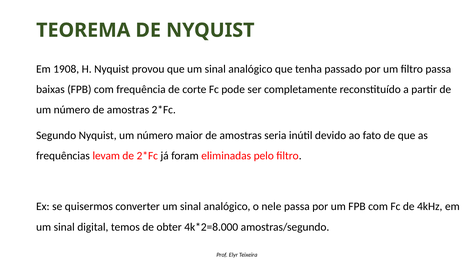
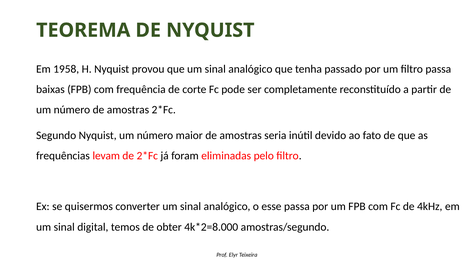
1908: 1908 -> 1958
nele: nele -> esse
